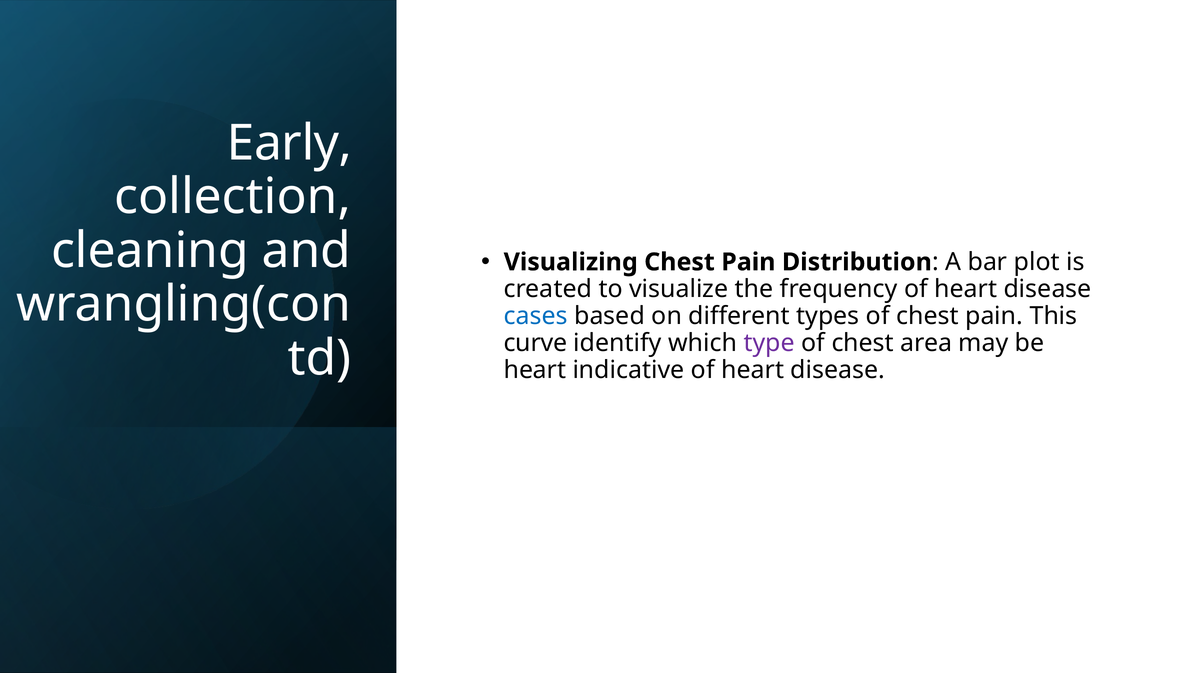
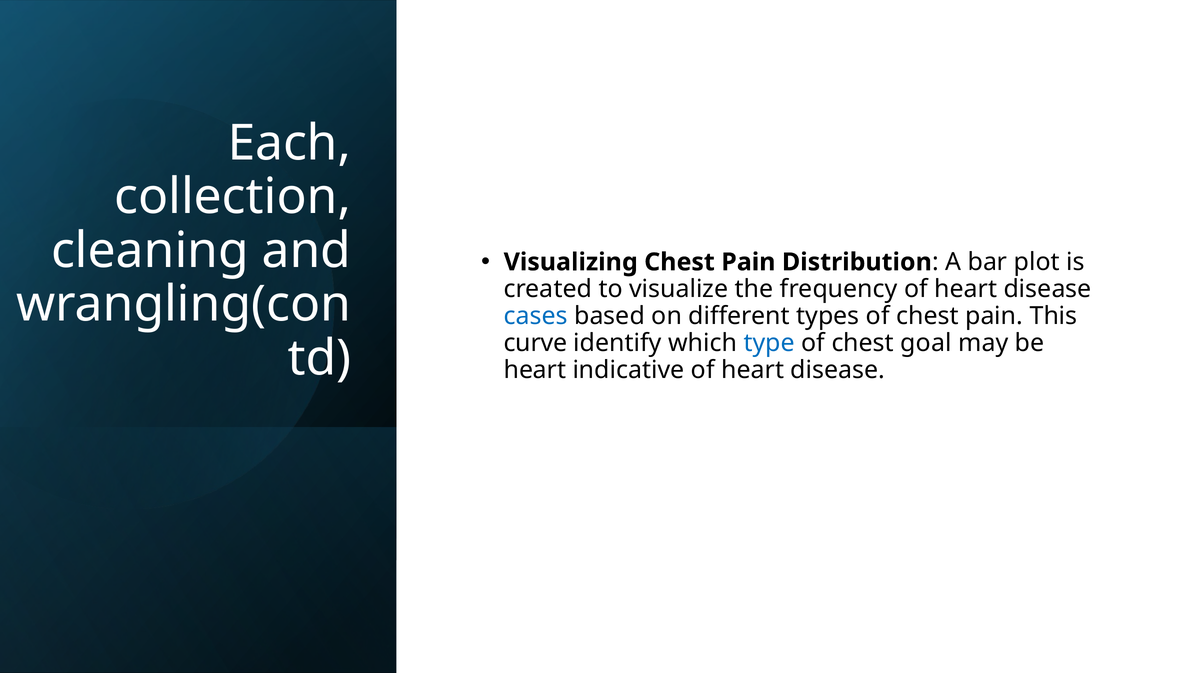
Early: Early -> Each
type colour: purple -> blue
area: area -> goal
